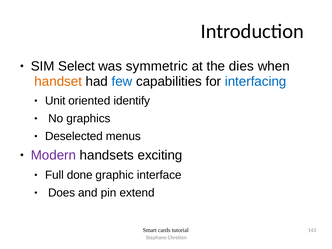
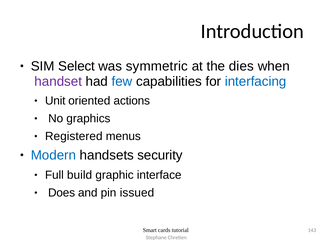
handset colour: orange -> purple
identify: identify -> actions
Deselected: Deselected -> Registered
Modern colour: purple -> blue
exciting: exciting -> security
done: done -> build
extend: extend -> issued
